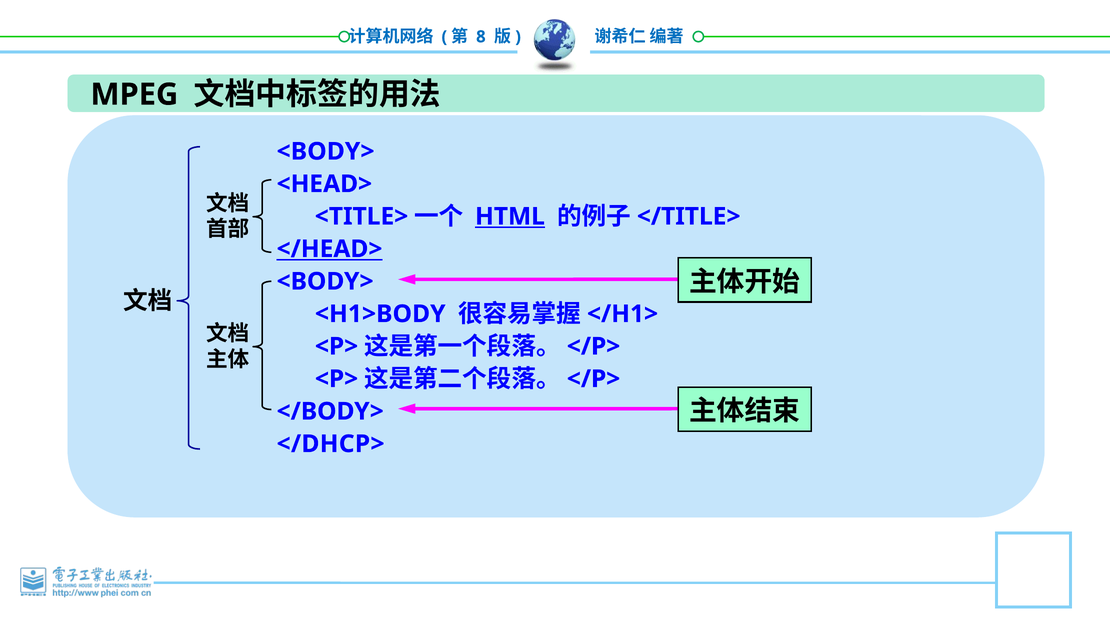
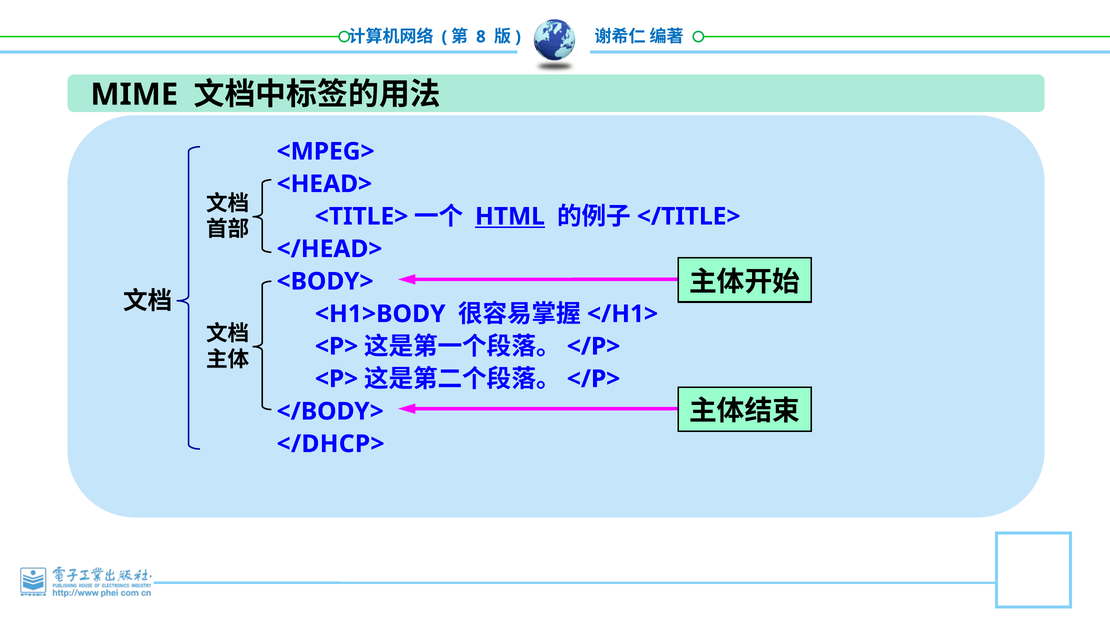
MPEG: MPEG -> MIME
<BODY> at (326, 152): <BODY> -> <MPEG>
</HEAD> underline: present -> none
